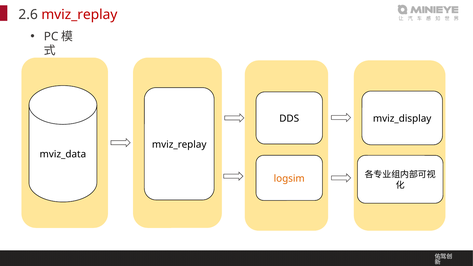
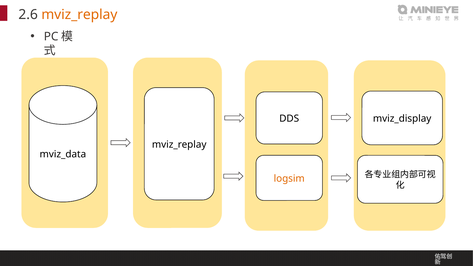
mviz_replay at (79, 15) colour: red -> orange
